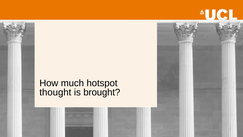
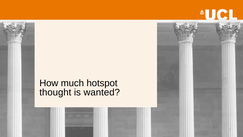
brought: brought -> wanted
